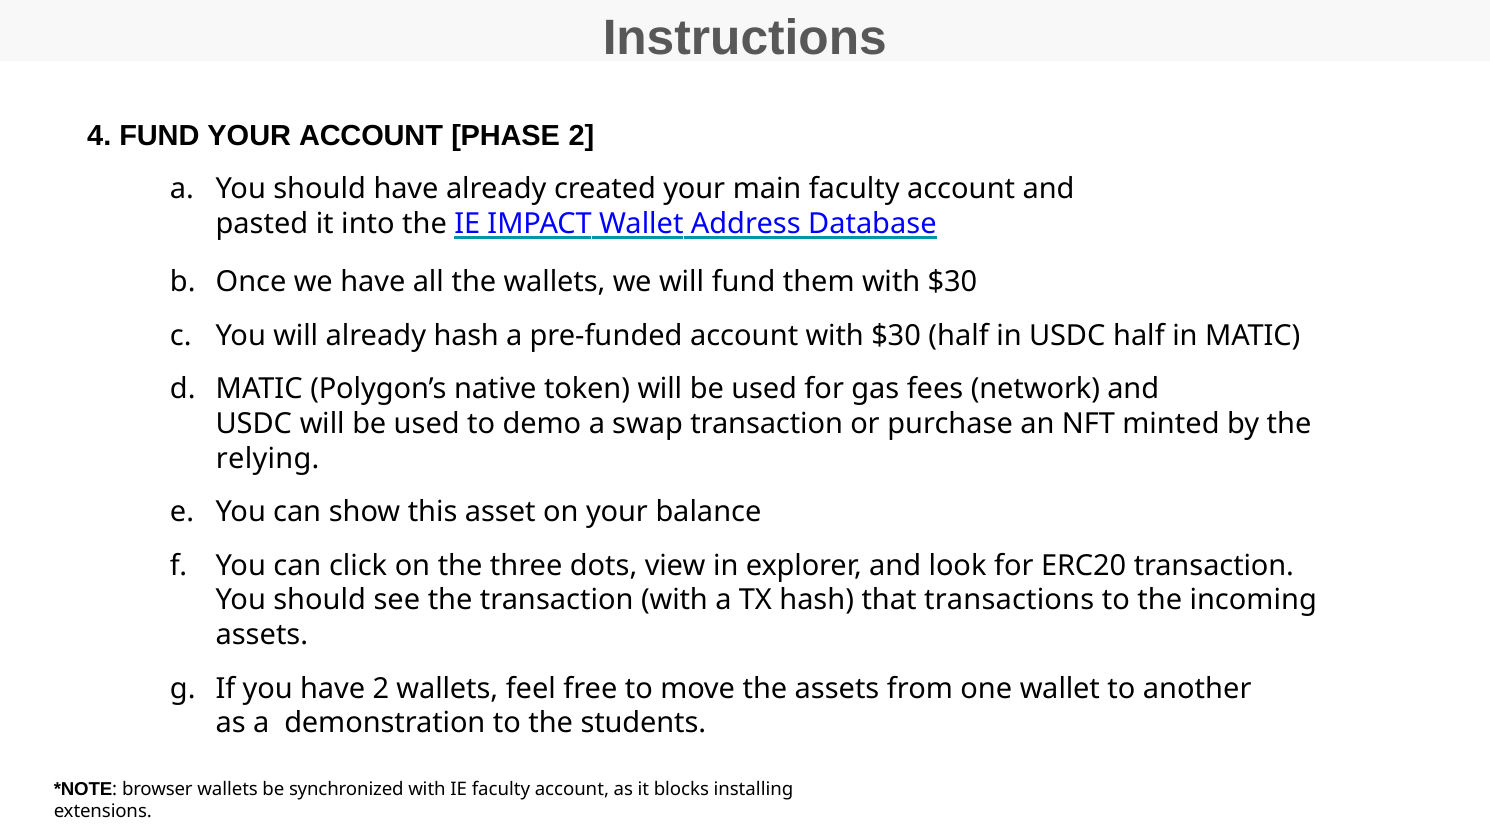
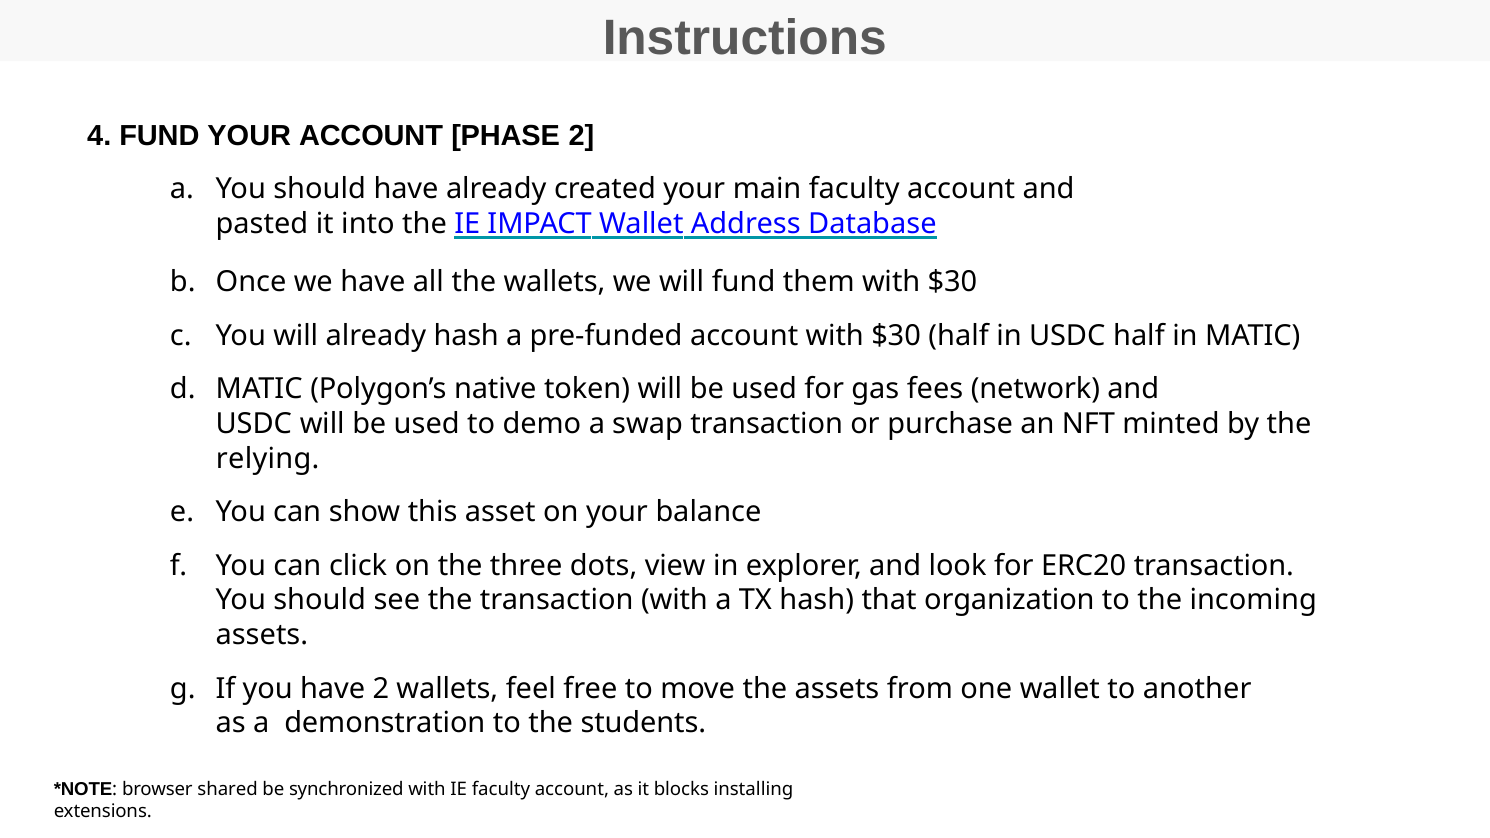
transactions: transactions -> organization
browser wallets: wallets -> shared
